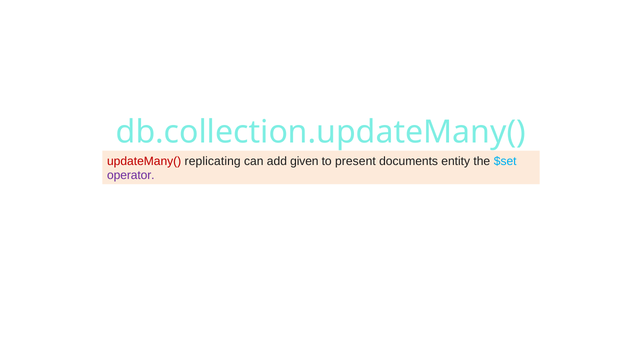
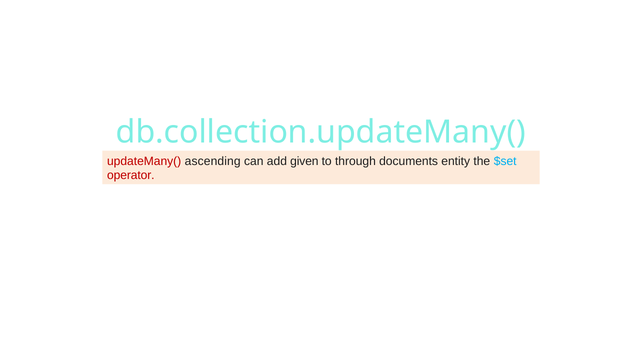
replicating: replicating -> ascending
present: present -> through
operator colour: purple -> red
